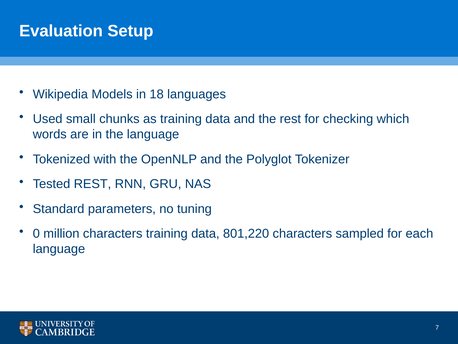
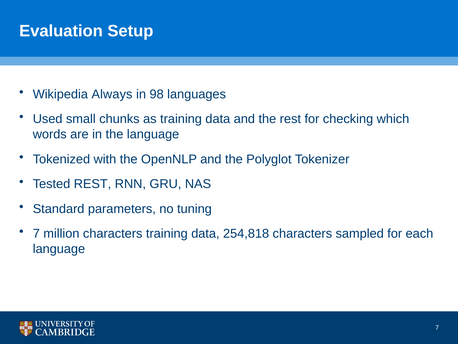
Models: Models -> Always
18: 18 -> 98
0 at (36, 233): 0 -> 7
801,220: 801,220 -> 254,818
